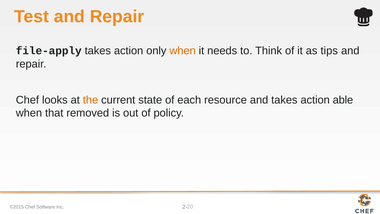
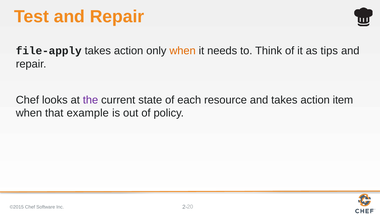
the colour: orange -> purple
able: able -> item
removed: removed -> example
